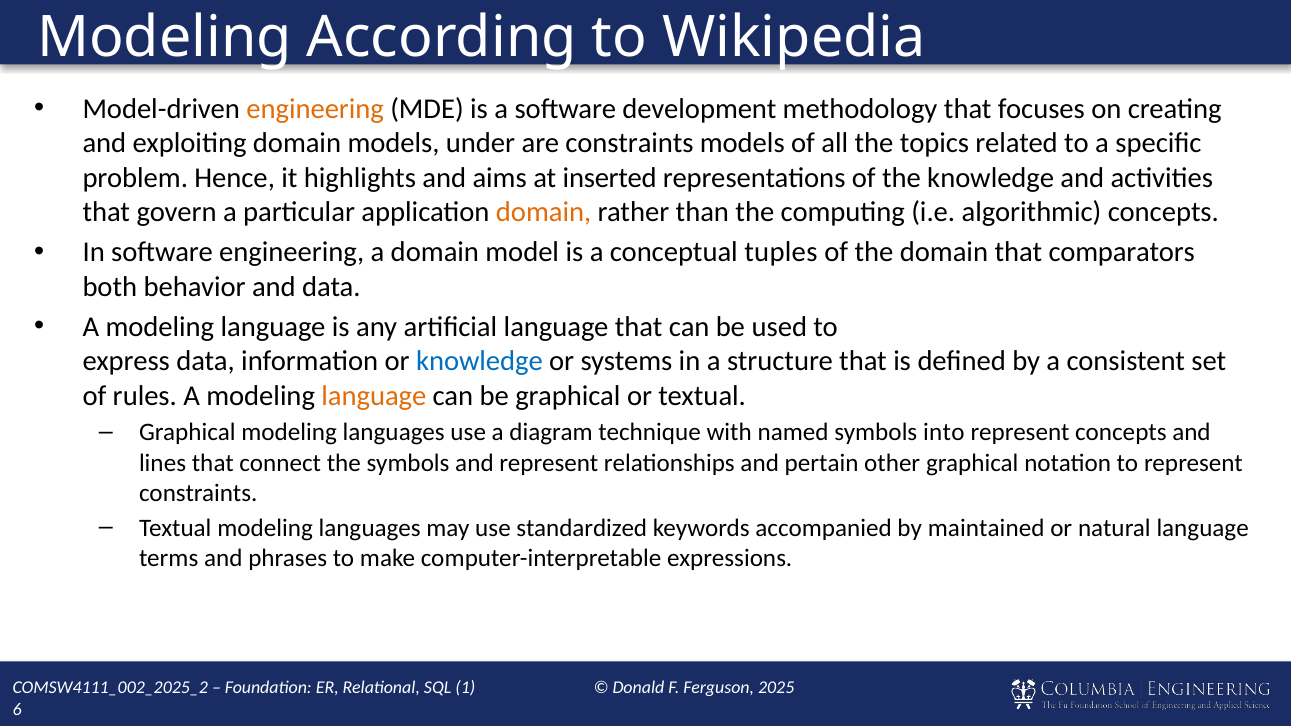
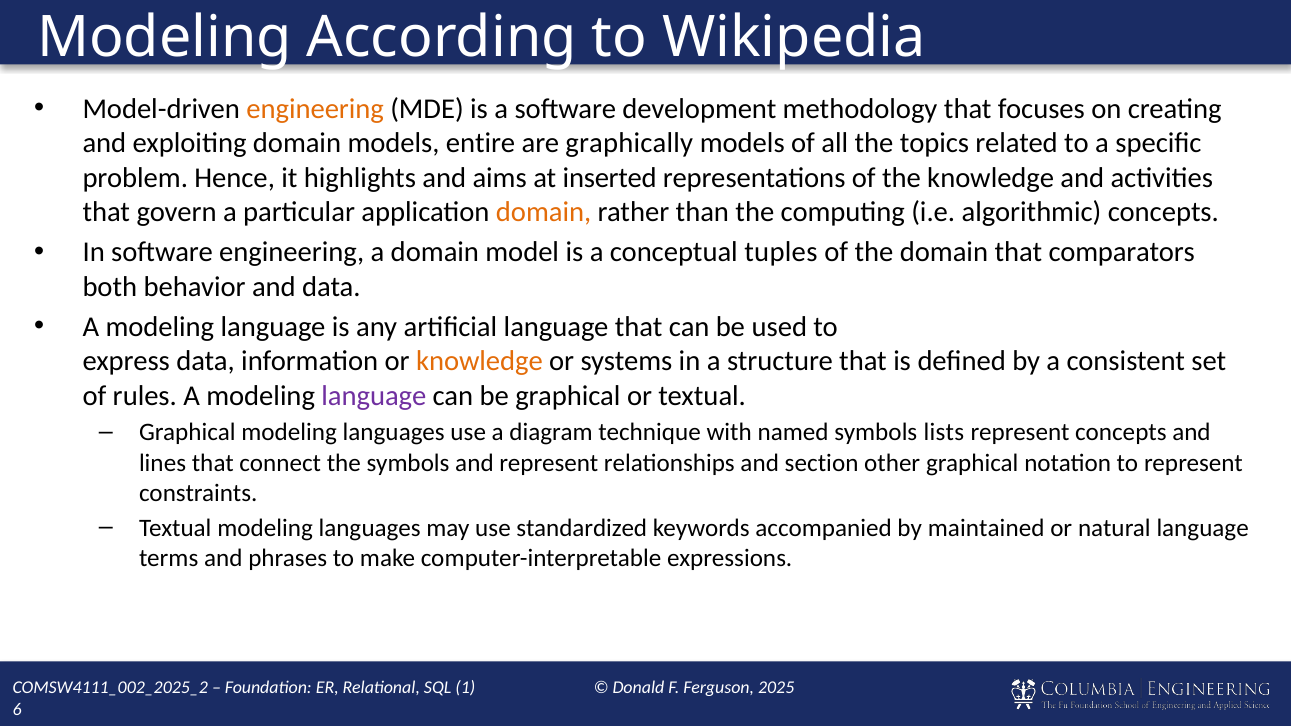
under: under -> entire
are constraints: constraints -> graphically
knowledge at (479, 361) colour: blue -> orange
language at (374, 396) colour: orange -> purple
into: into -> lists
pertain: pertain -> section
